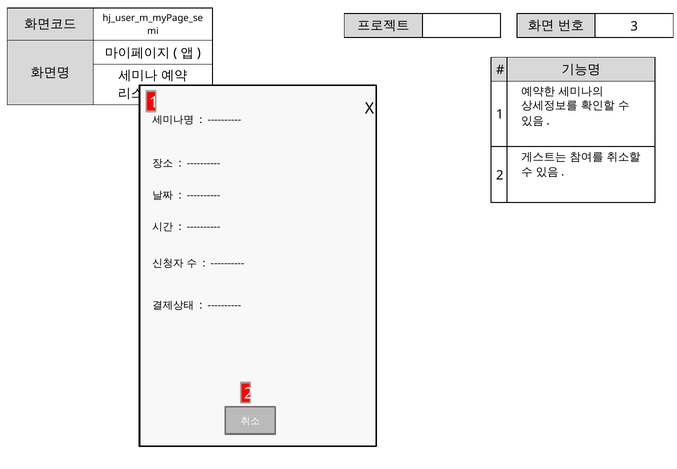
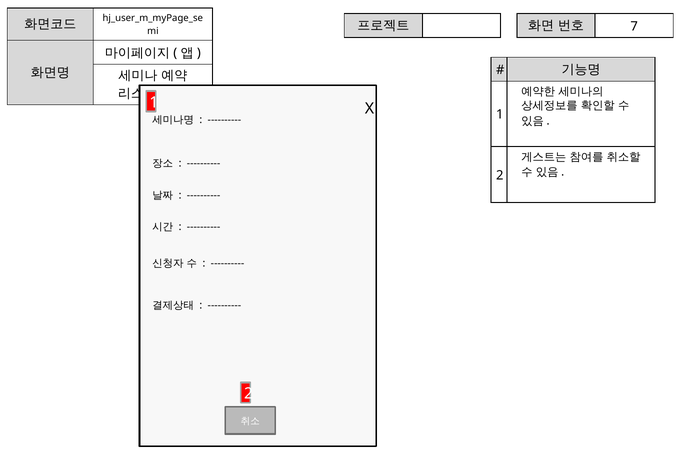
3: 3 -> 7
